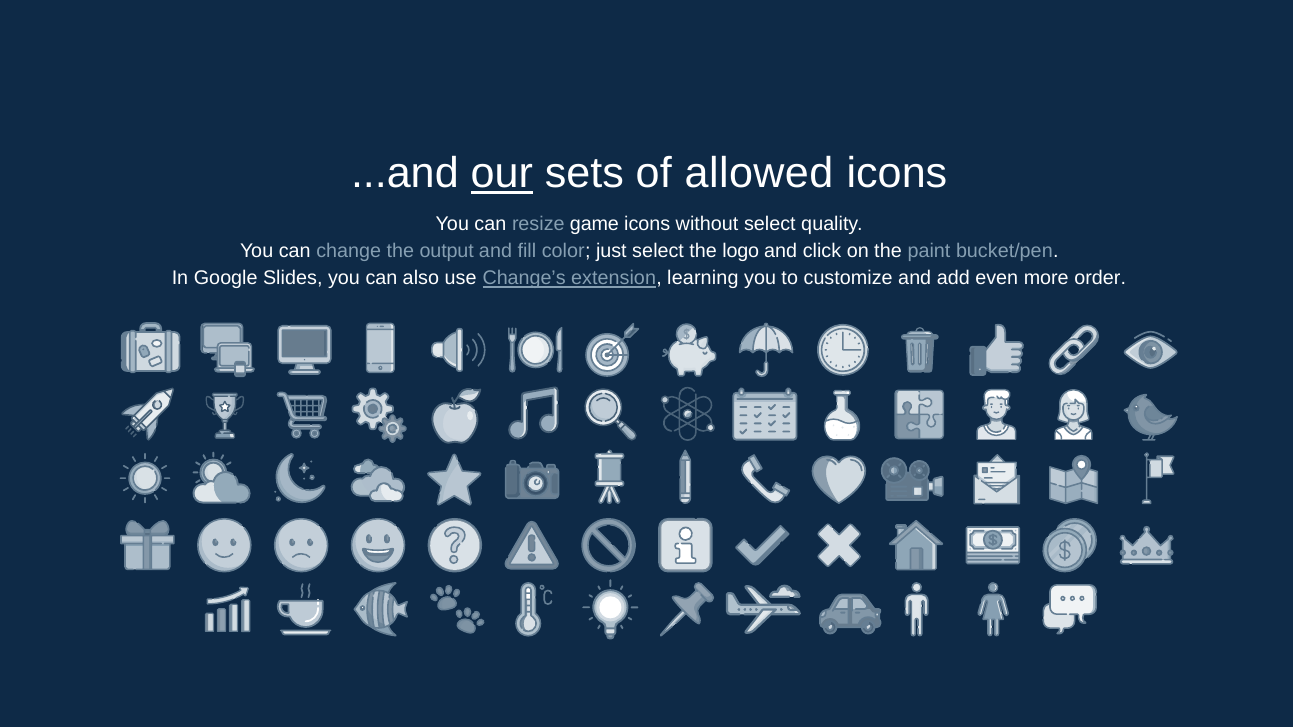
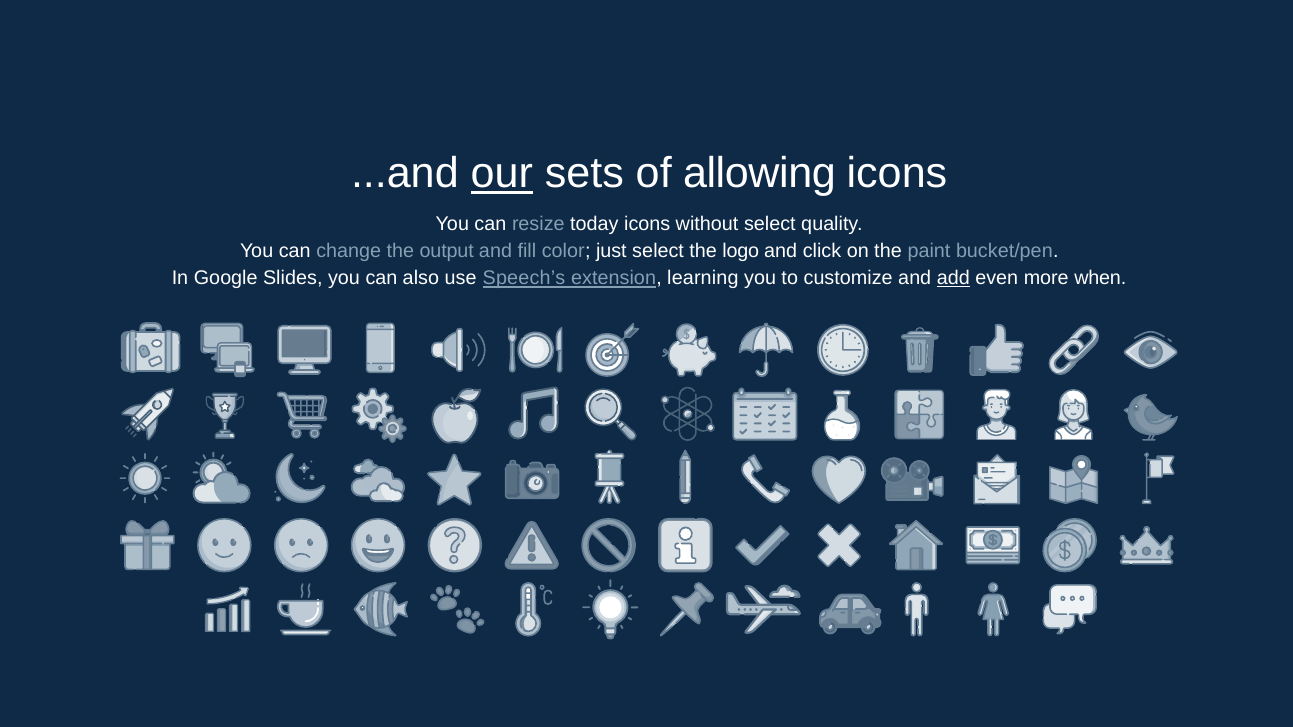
allowed: allowed -> allowing
game: game -> today
Change’s: Change’s -> Speech’s
add underline: none -> present
order: order -> when
